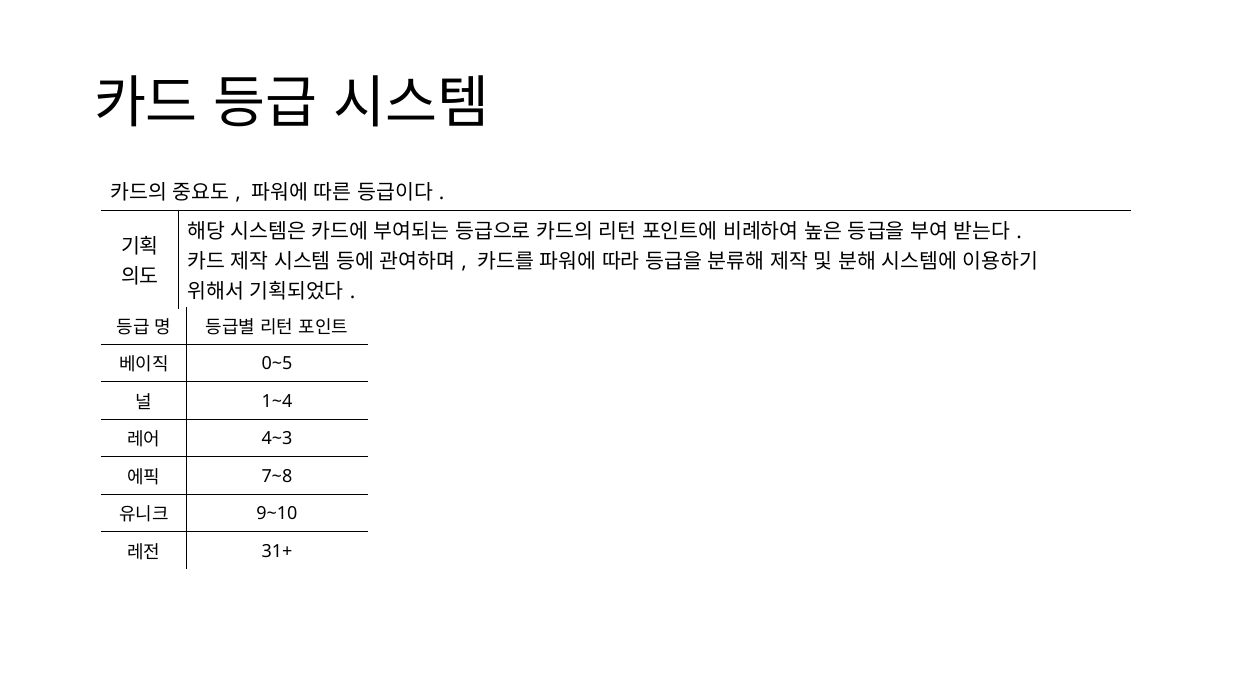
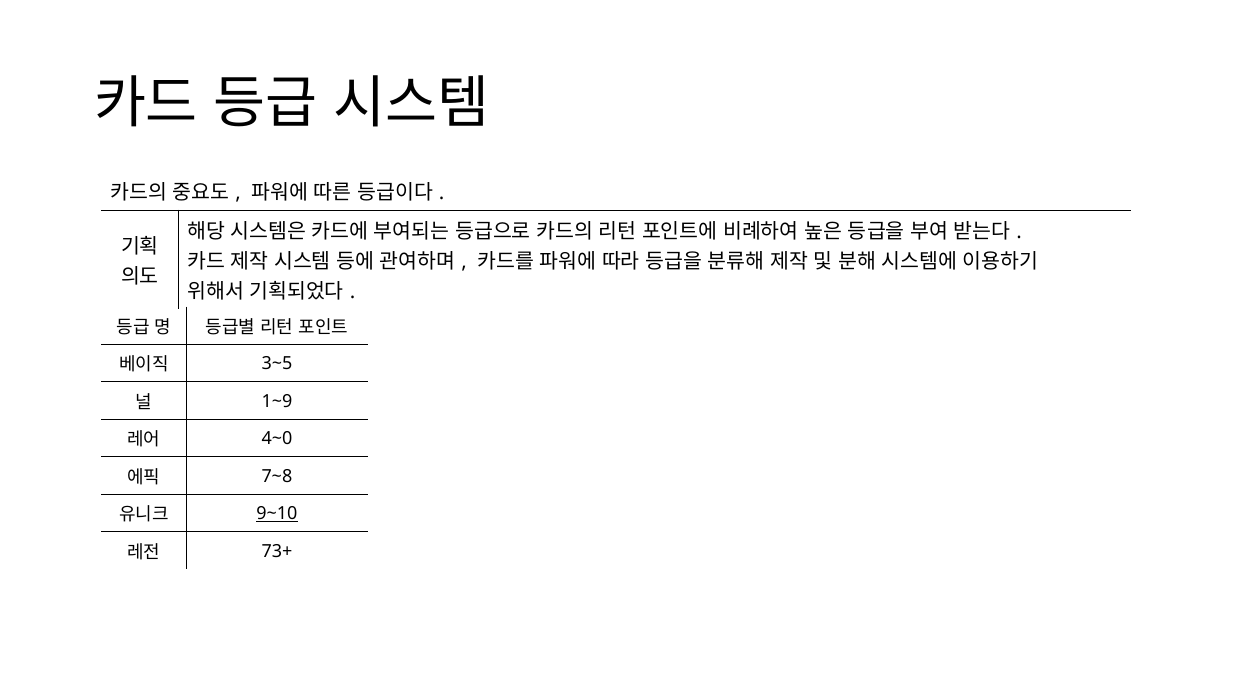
0~5: 0~5 -> 3~5
1~4: 1~4 -> 1~9
4~3: 4~3 -> 4~0
9~10 underline: none -> present
31+: 31+ -> 73+
